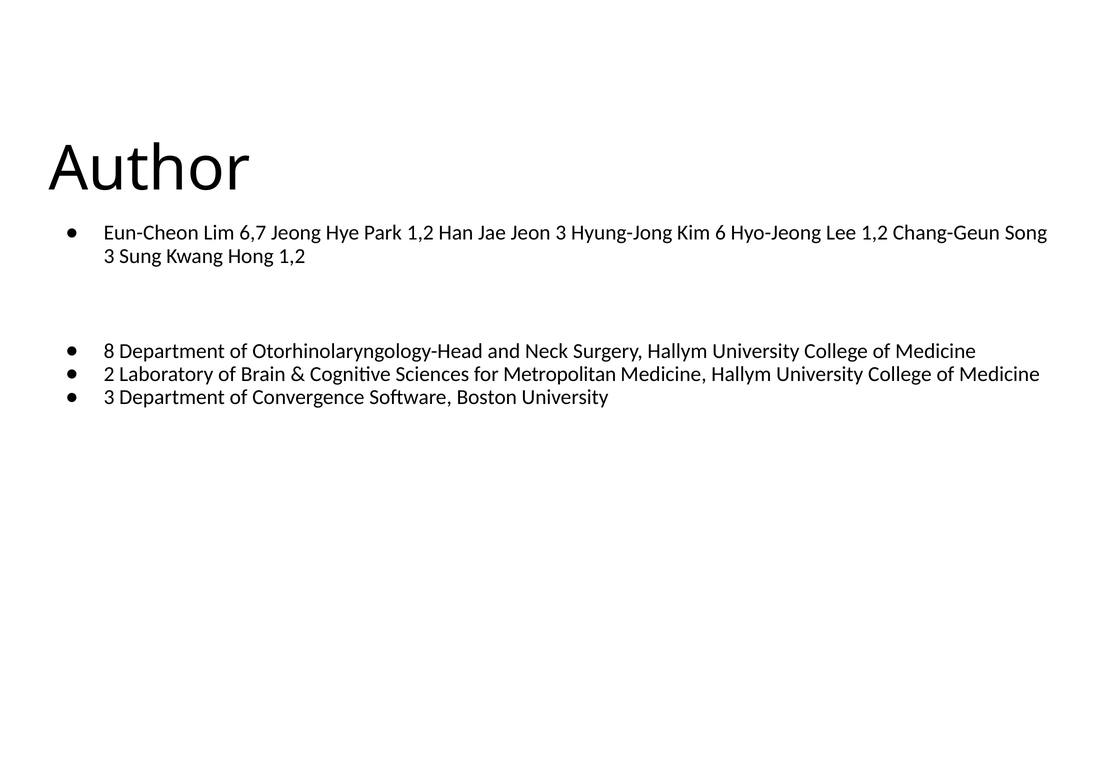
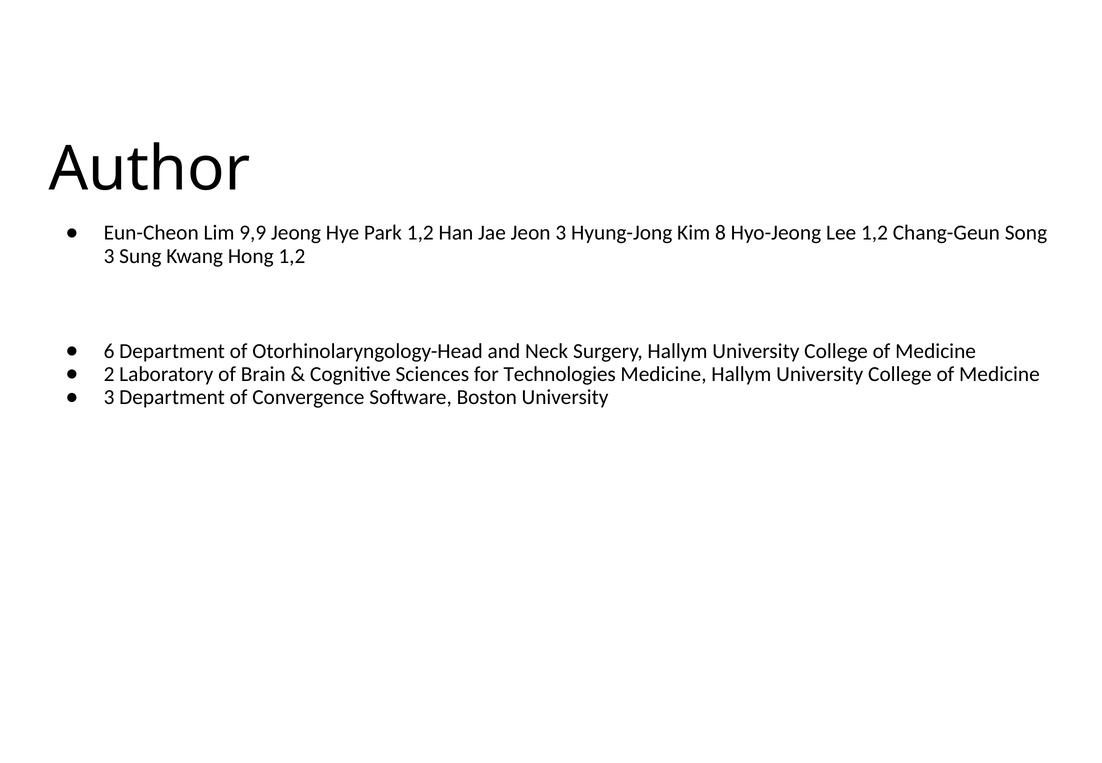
6,7: 6,7 -> 9,9
6: 6 -> 8
8: 8 -> 6
Metropolitan: Metropolitan -> Technologies
